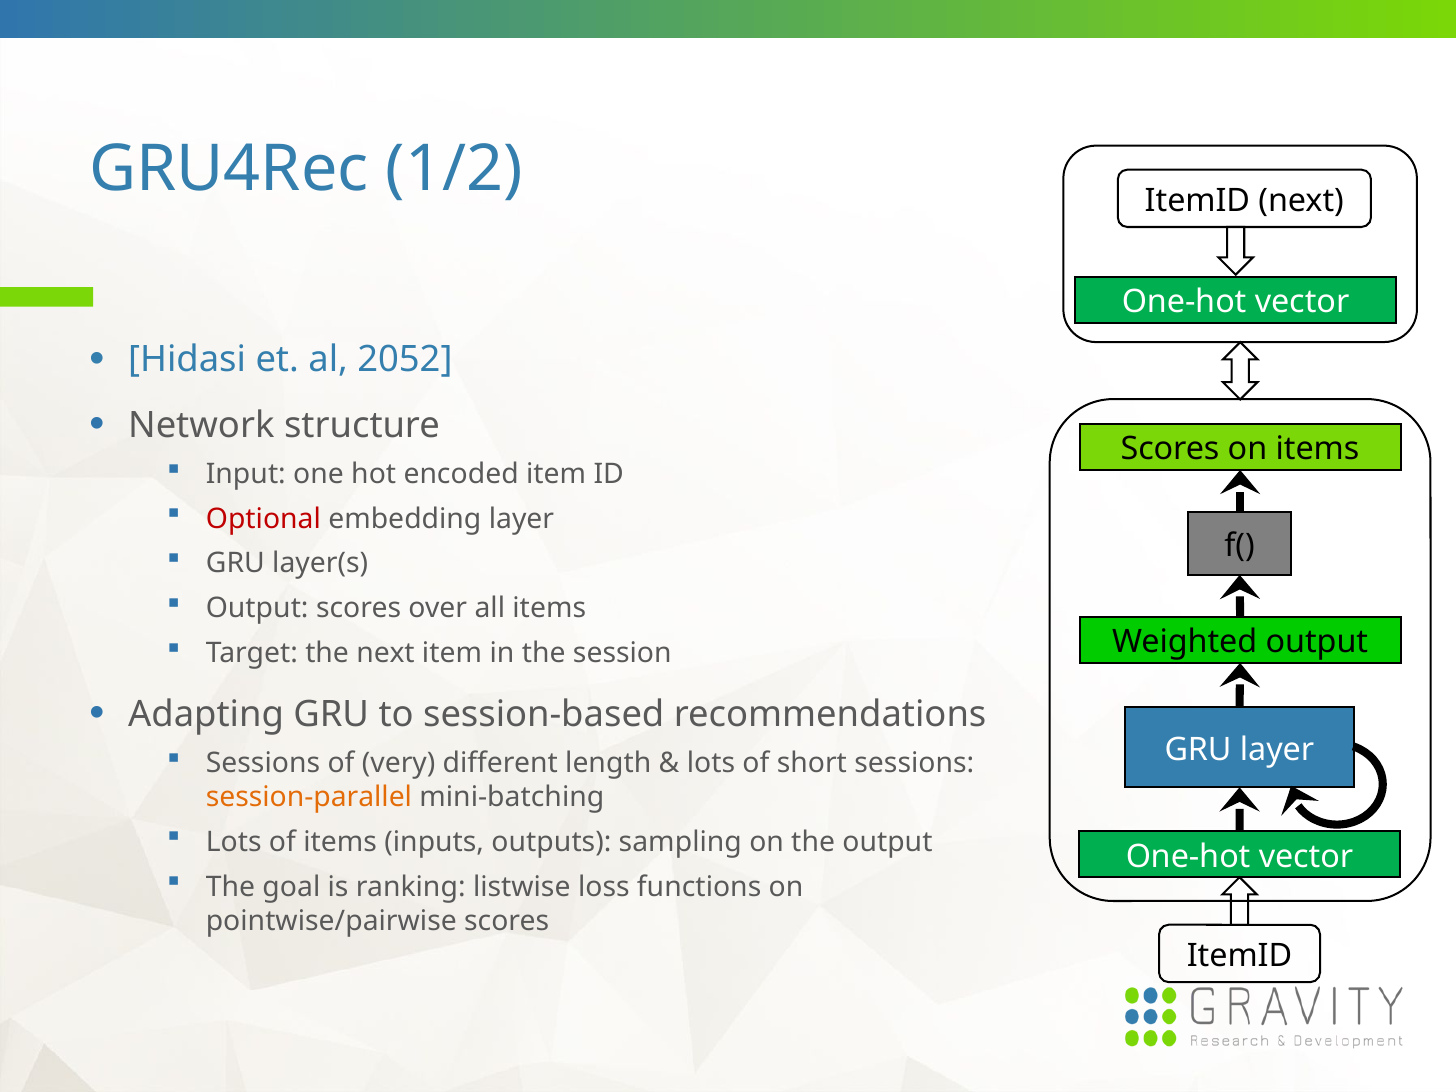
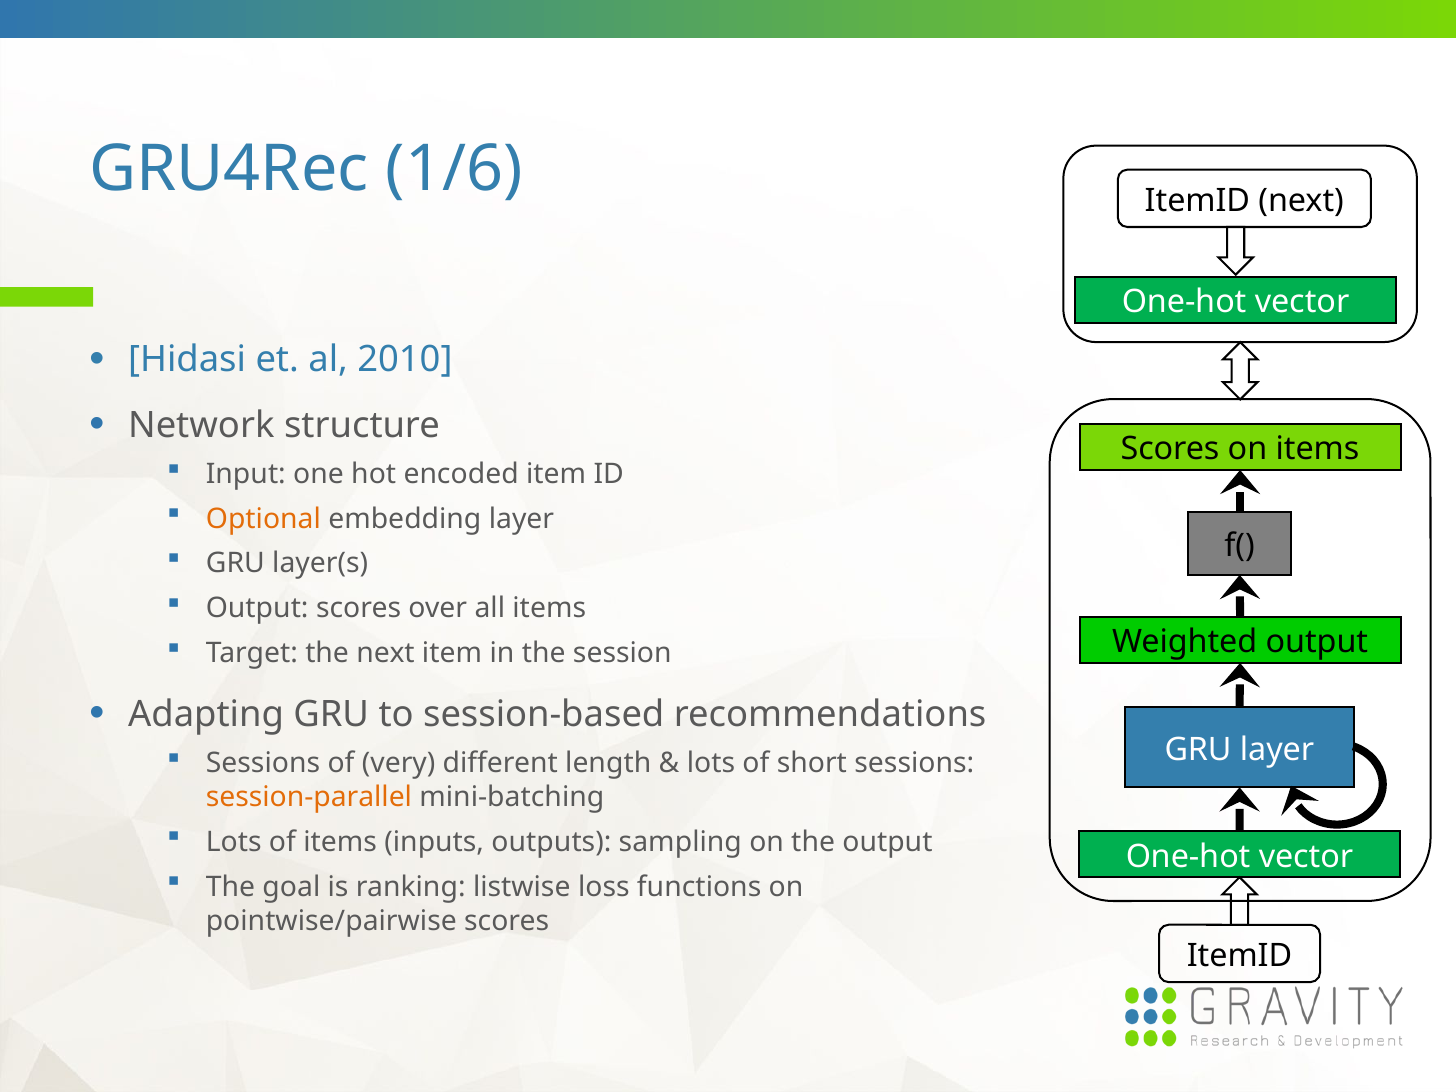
1/2: 1/2 -> 1/6
2052: 2052 -> 2010
Optional colour: red -> orange
